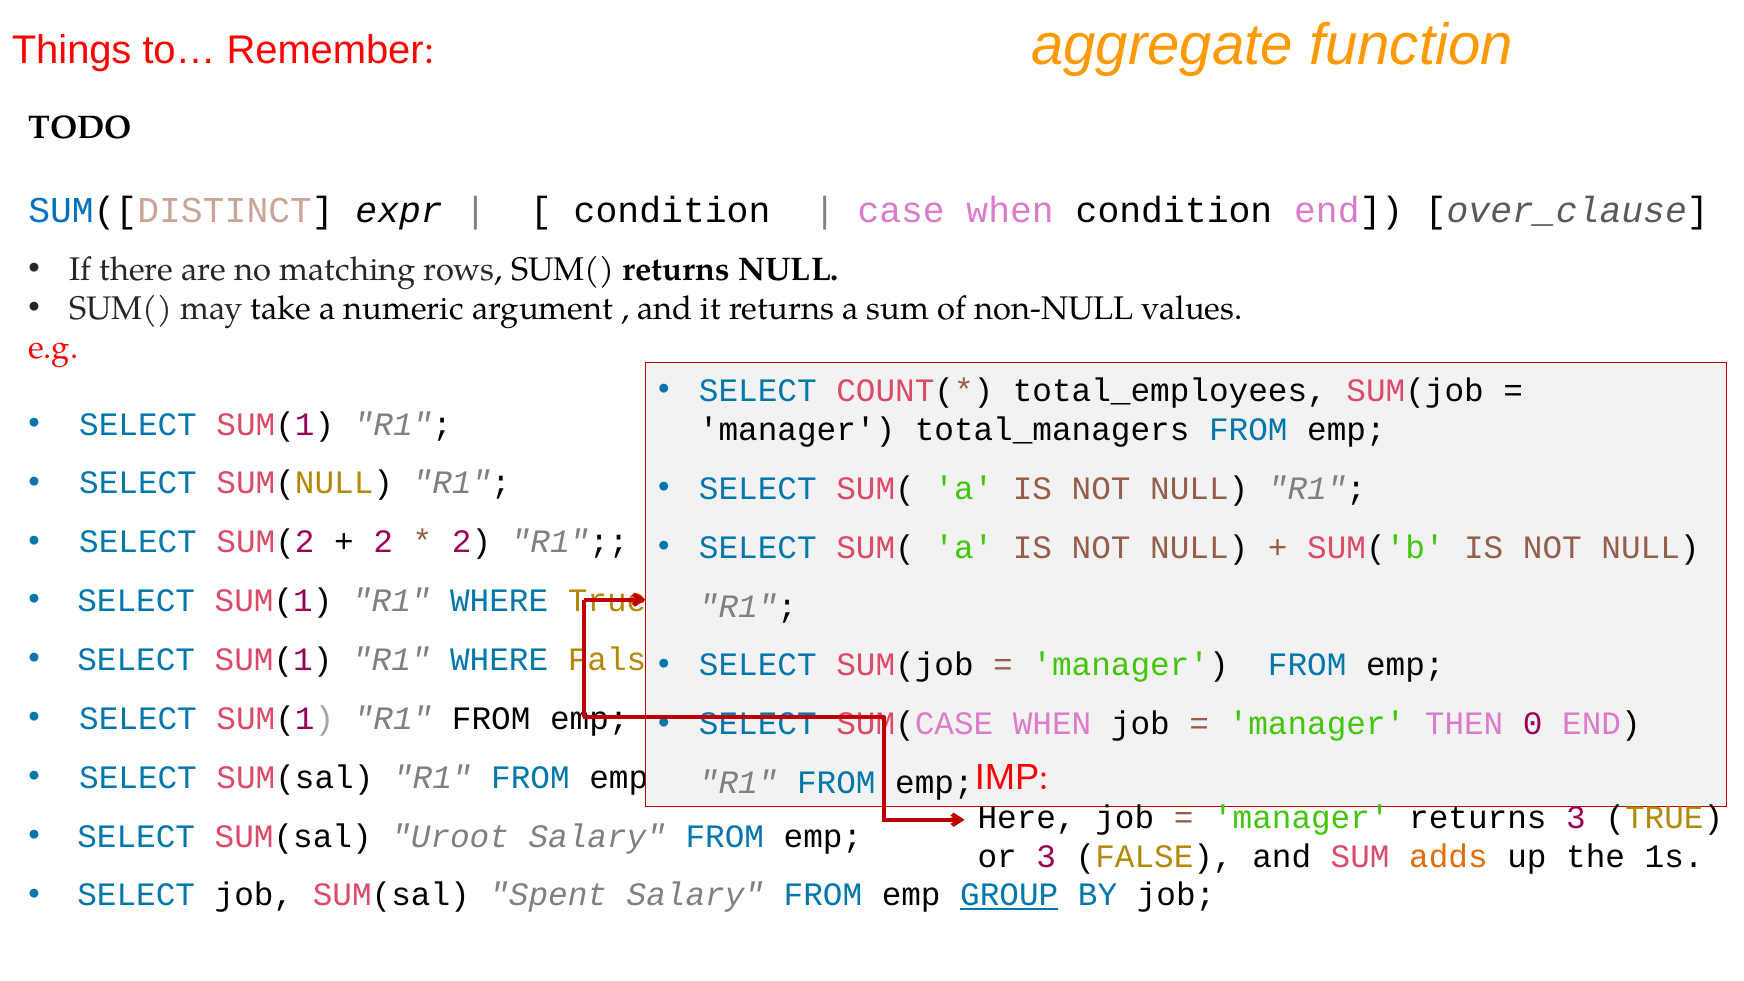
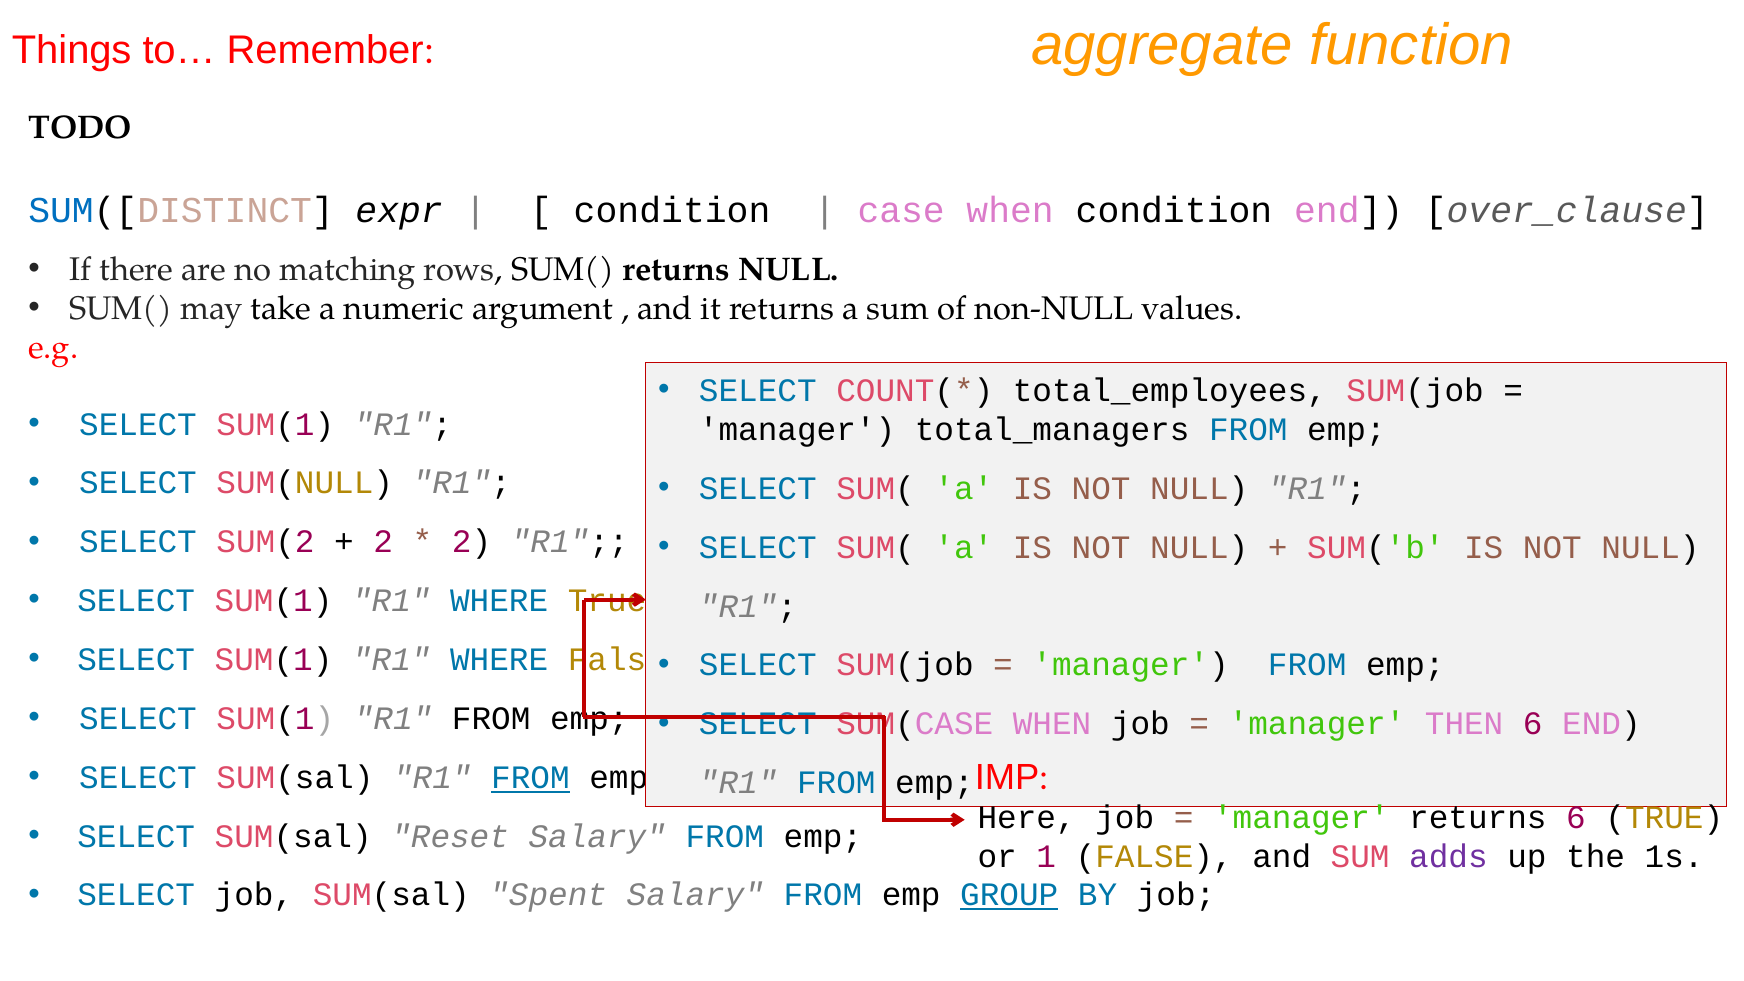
THEN 0: 0 -> 6
FROM at (530, 777) underline: none -> present
returns 3: 3 -> 6
Uroot: Uroot -> Reset
or 3: 3 -> 1
adds colour: orange -> purple
